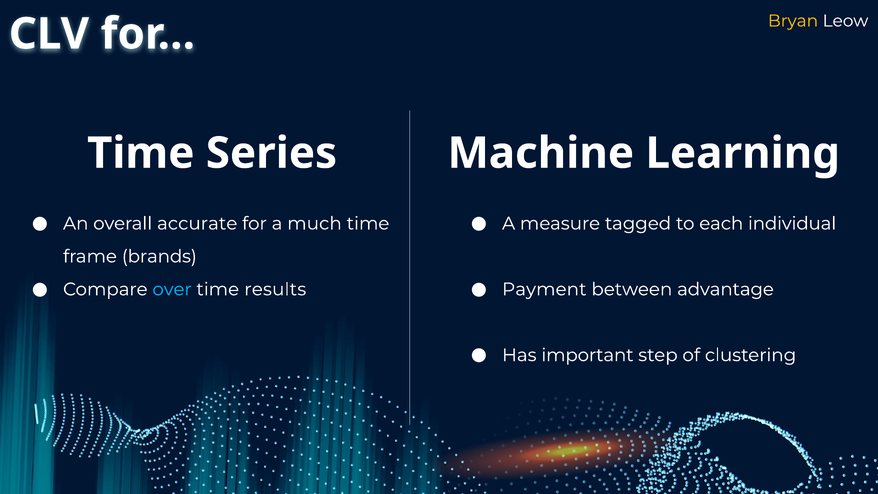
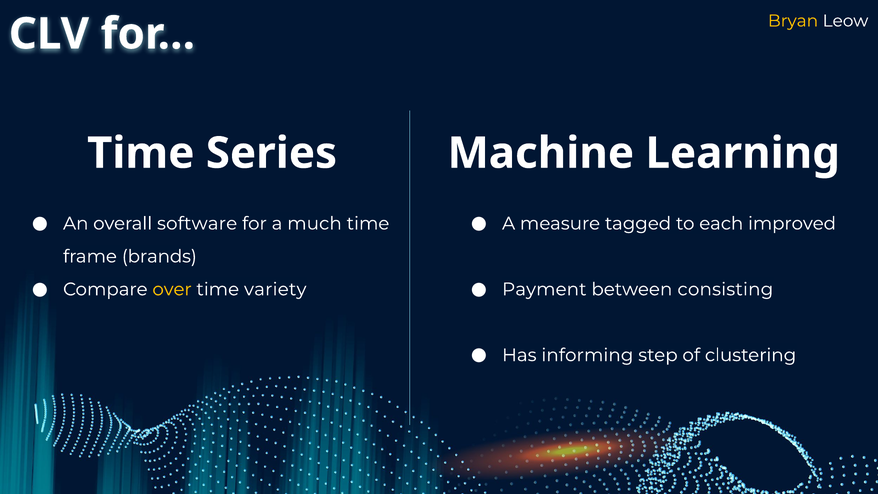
accurate: accurate -> software
individual: individual -> improved
over colour: light blue -> yellow
results: results -> variety
advantage: advantage -> consisting
important: important -> informing
